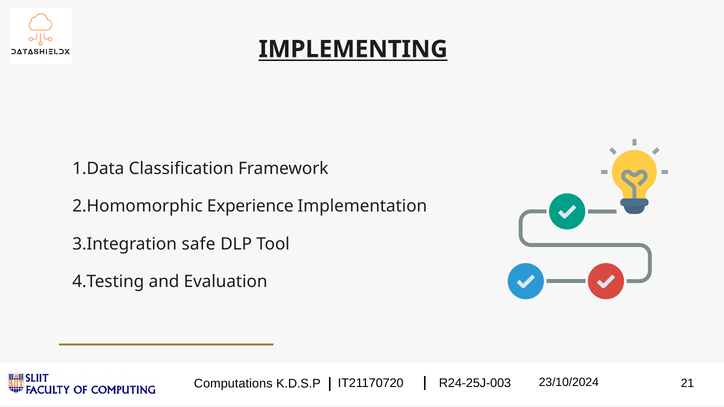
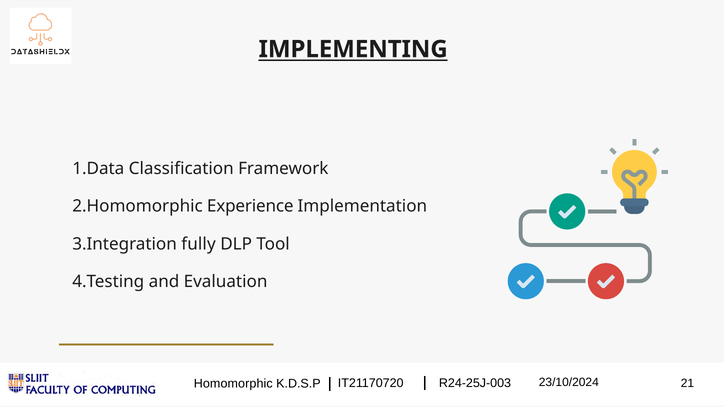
safe: safe -> fully
Computations: Computations -> Homomorphic
